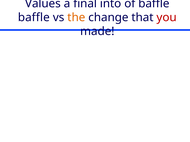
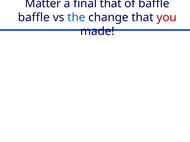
Values: Values -> Matter
final into: into -> that
the colour: orange -> blue
